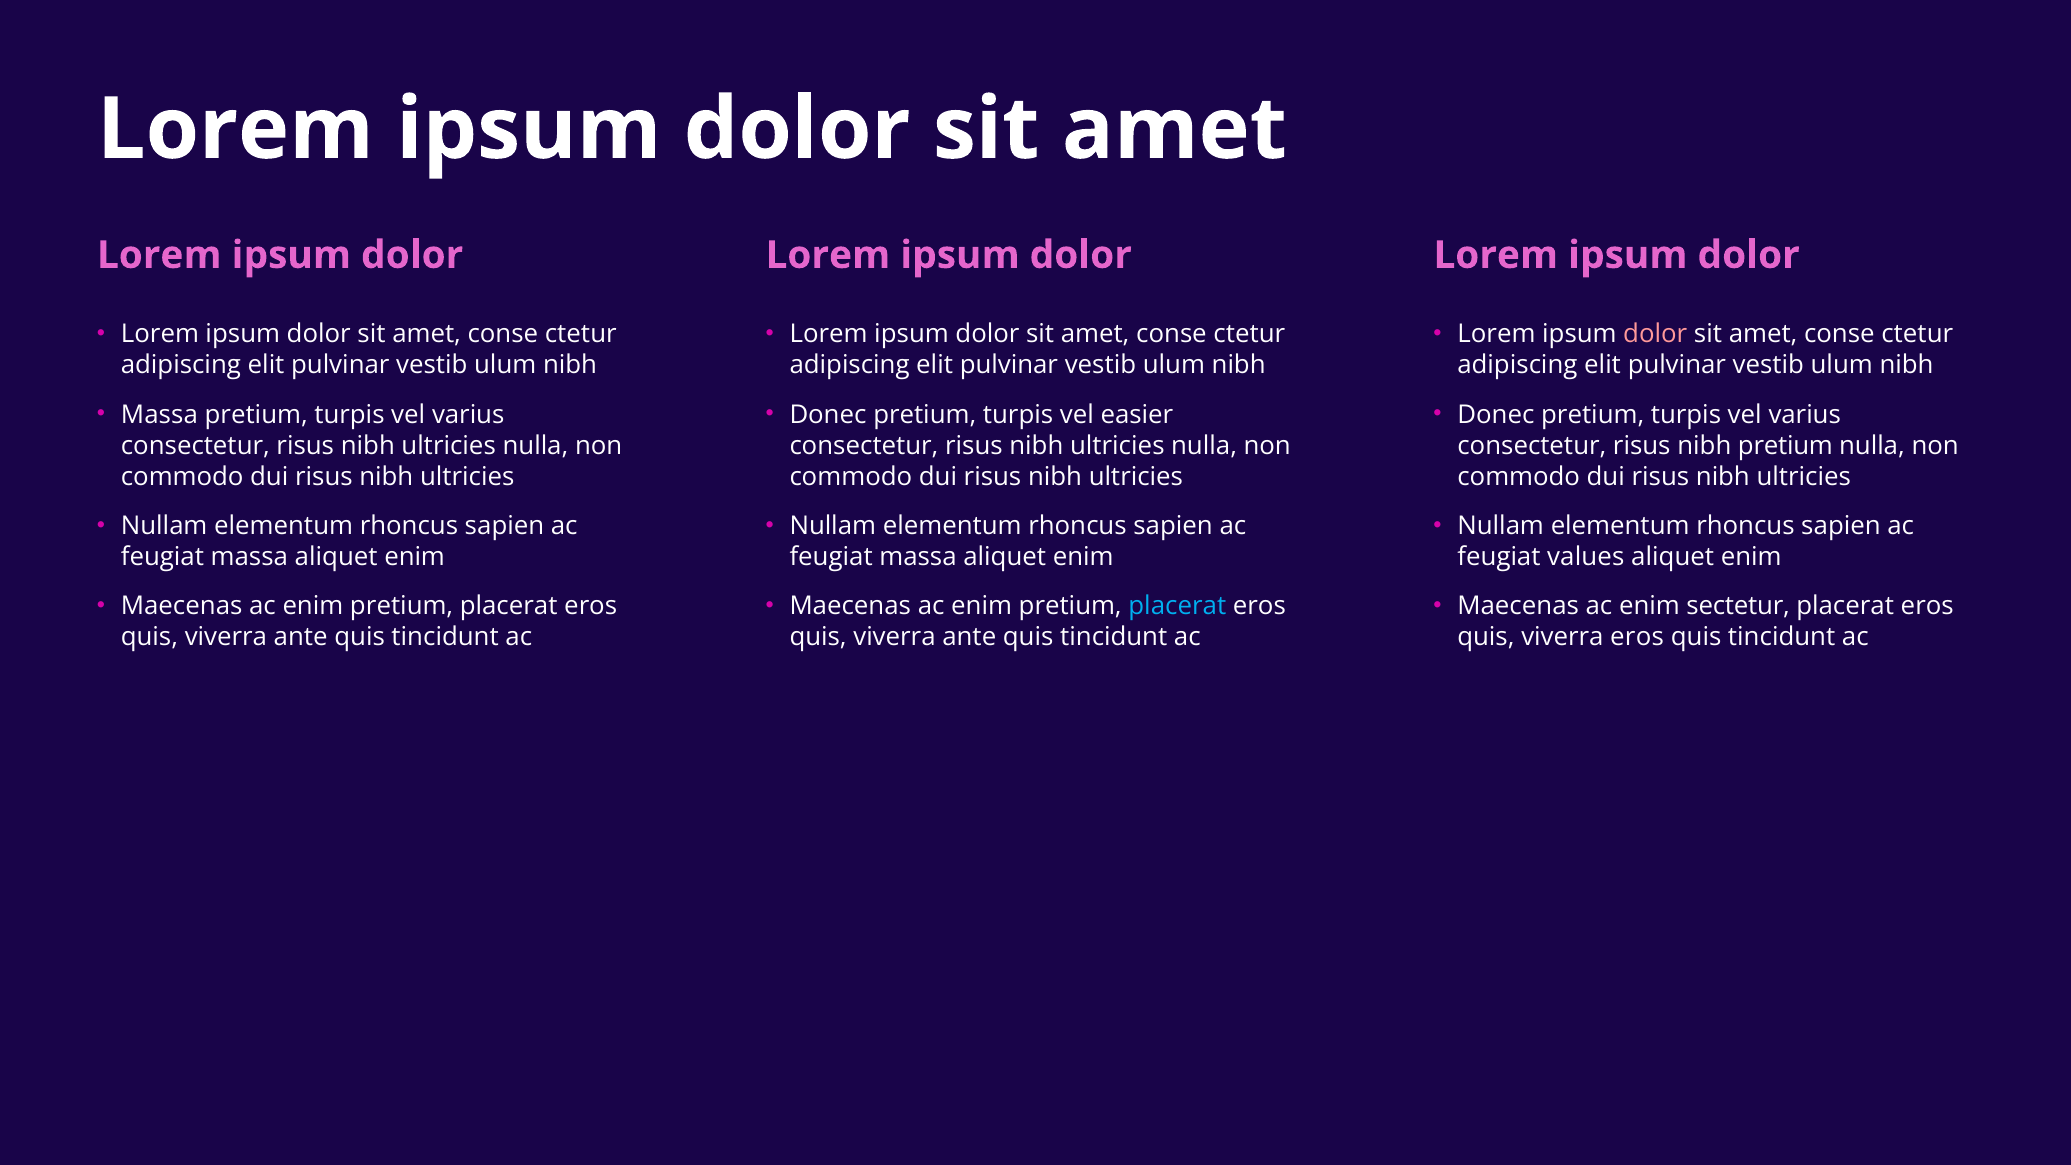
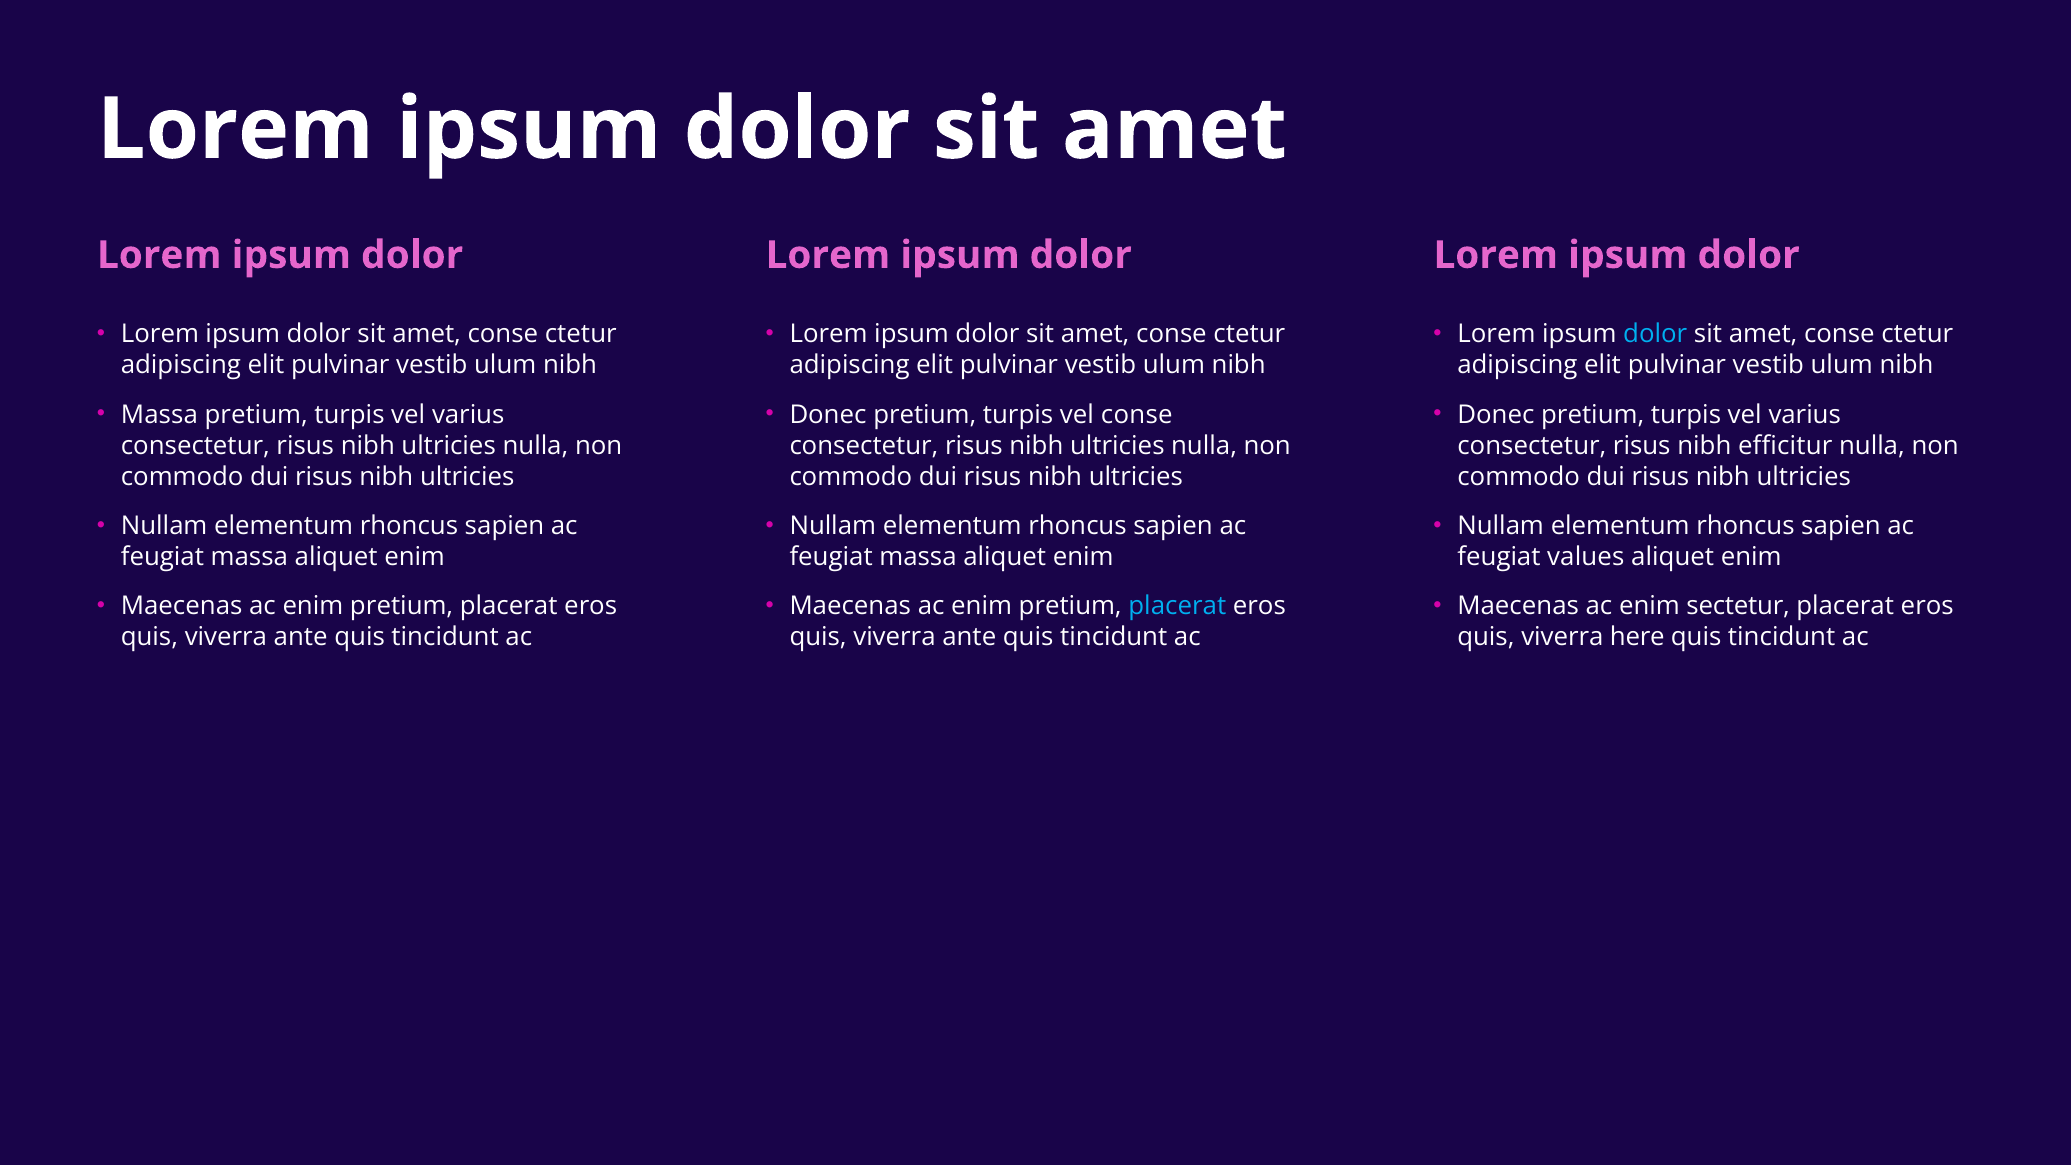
dolor at (1655, 334) colour: pink -> light blue
vel easier: easier -> conse
nibh pretium: pretium -> efficitur
viverra eros: eros -> here
